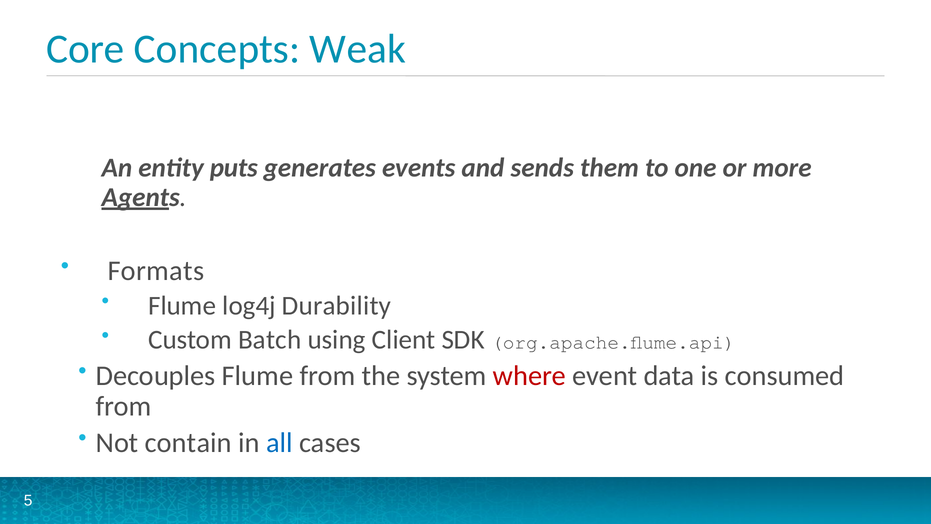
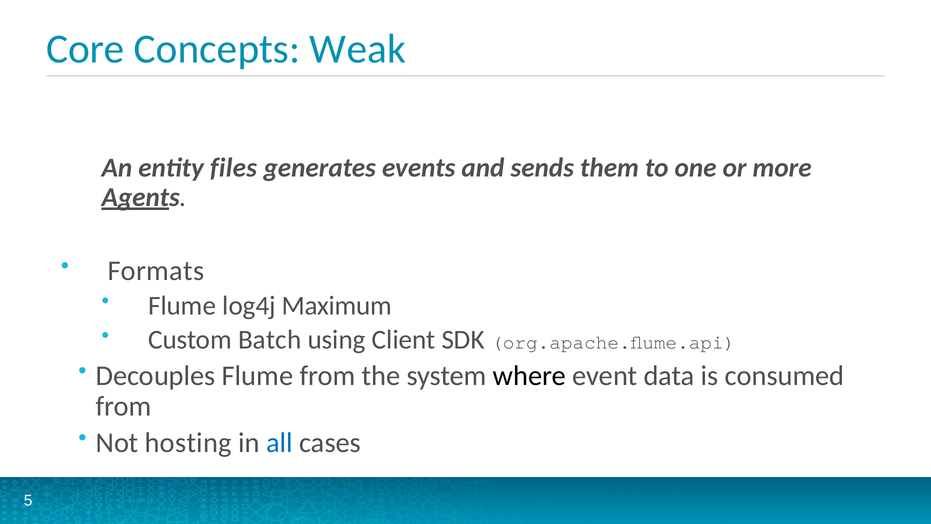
puts: puts -> files
Durability: Durability -> Maximum
where colour: red -> black
contain: contain -> hosting
